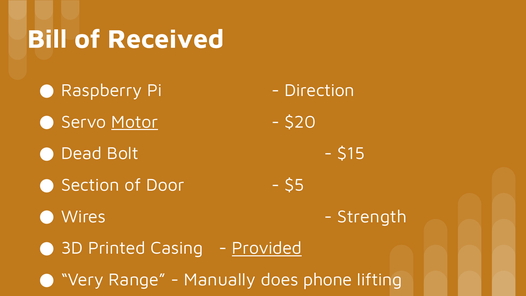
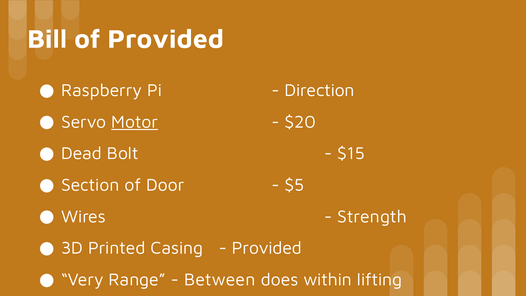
of Received: Received -> Provided
Provided at (267, 248) underline: present -> none
Manually: Manually -> Between
phone: phone -> within
